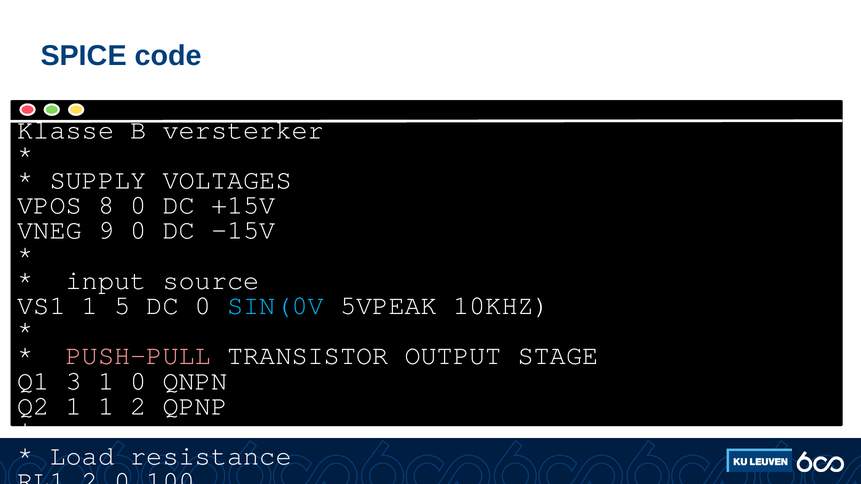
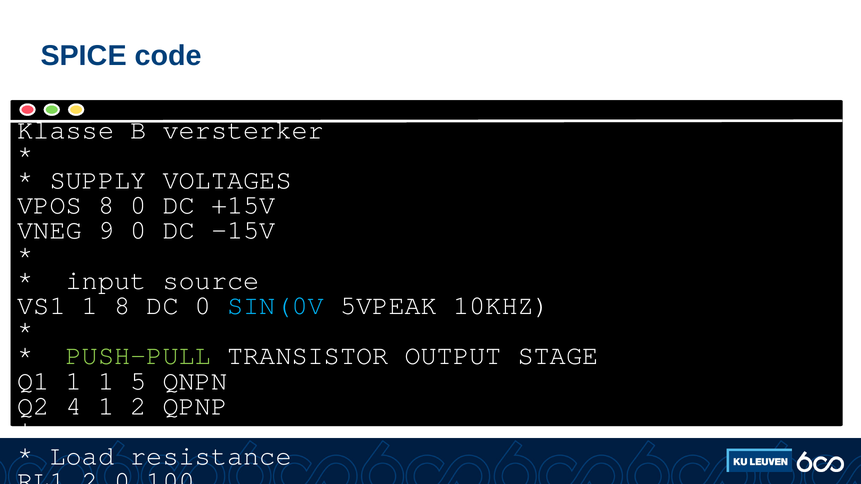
1 5: 5 -> 8
PUSH-PULL colour: pink -> light green
Q1 3: 3 -> 1
1 0: 0 -> 5
Q2 1: 1 -> 4
